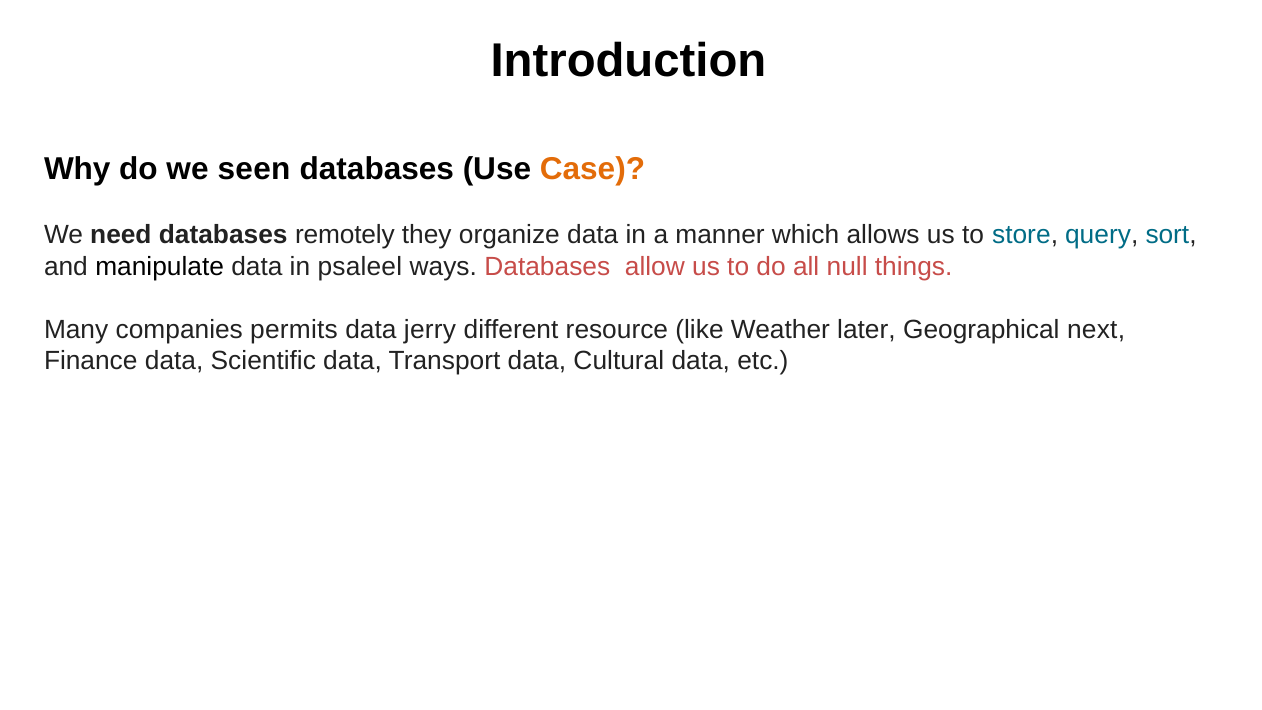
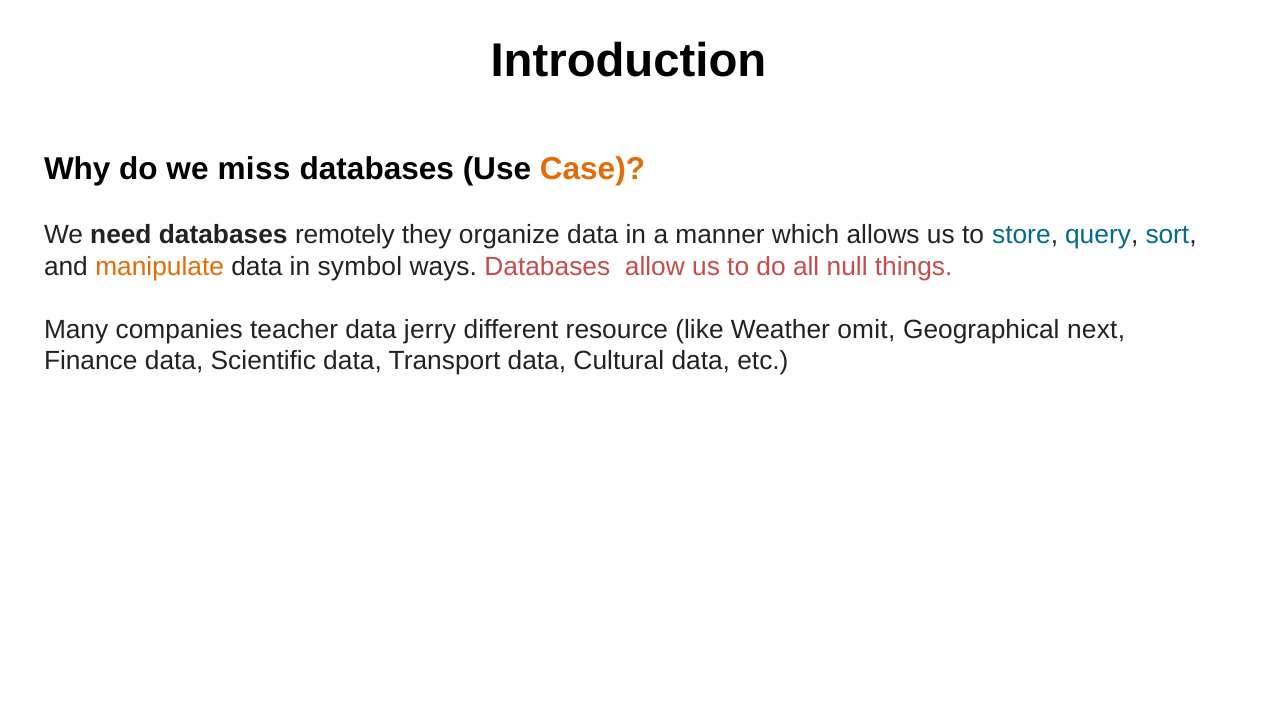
seen: seen -> miss
manipulate colour: black -> orange
psaleel: psaleel -> symbol
permits: permits -> teacher
later: later -> omit
